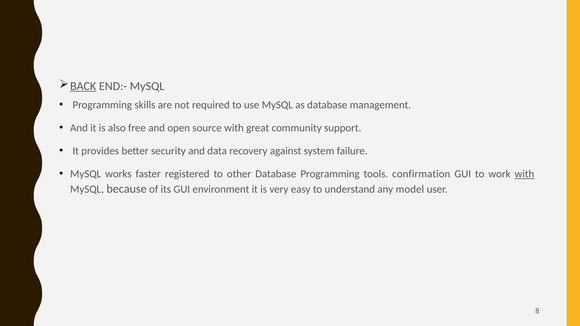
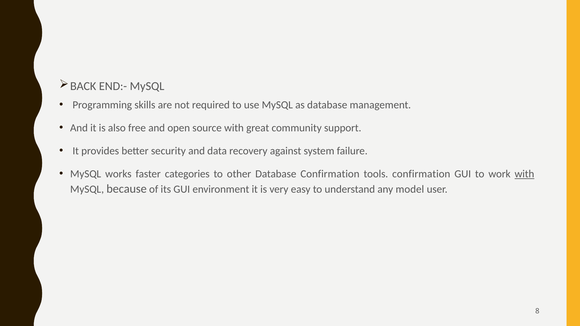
BACK underline: present -> none
registered: registered -> categories
Database Programming: Programming -> Confirmation
